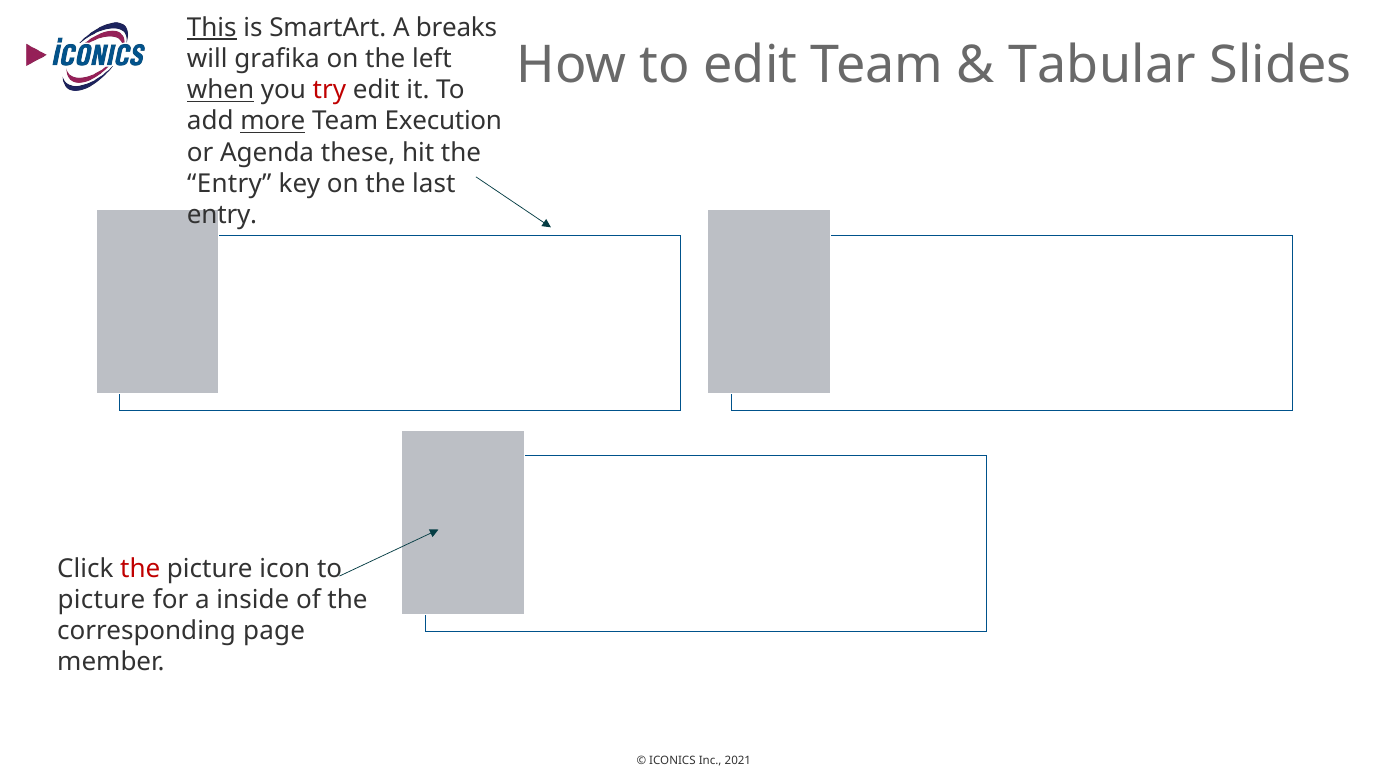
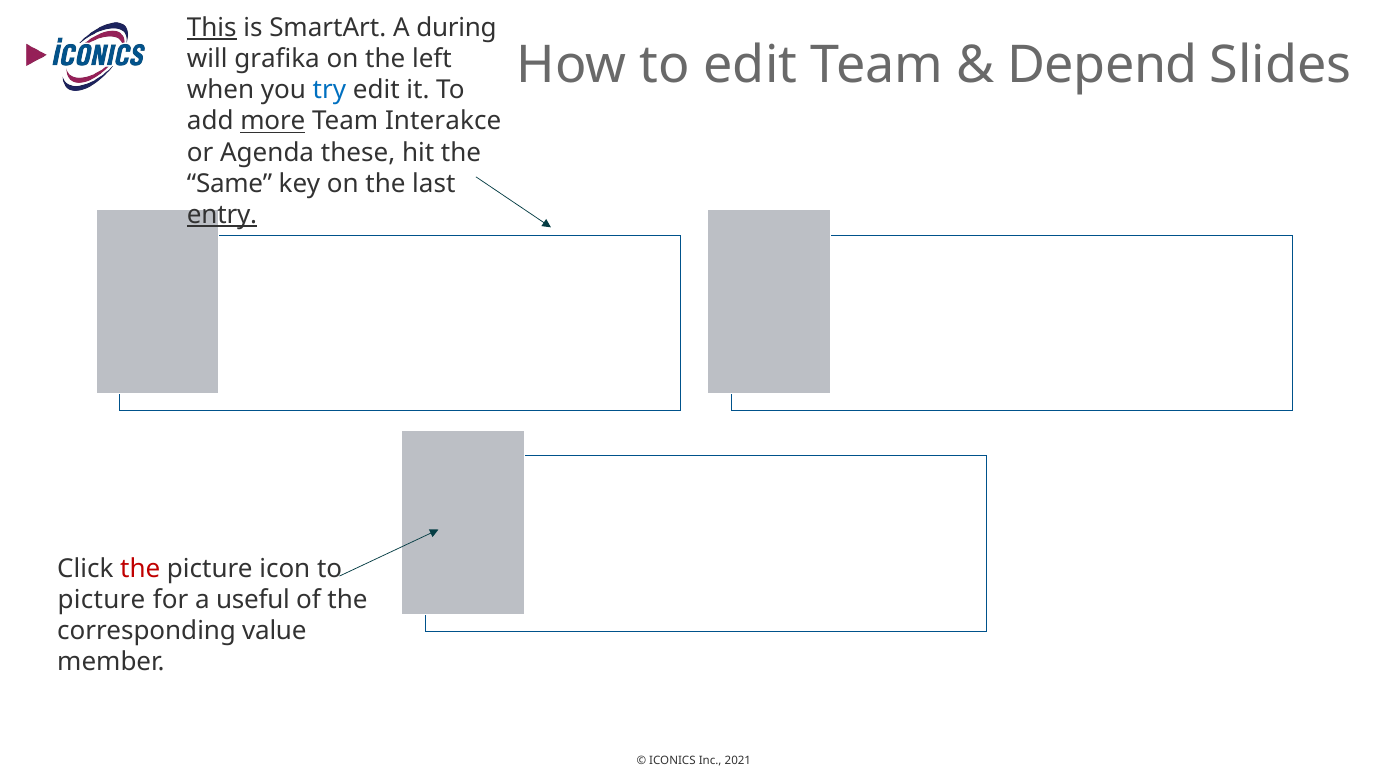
breaks: breaks -> during
Tabular: Tabular -> Depend
when underline: present -> none
try colour: red -> blue
Execution: Execution -> Interakce
Entry at (229, 184): Entry -> Same
entry at (222, 215) underline: none -> present
inside: inside -> useful
page: page -> value
